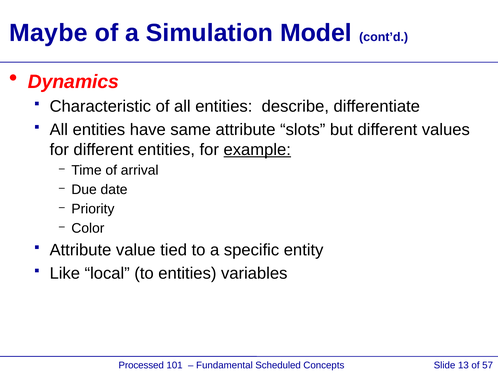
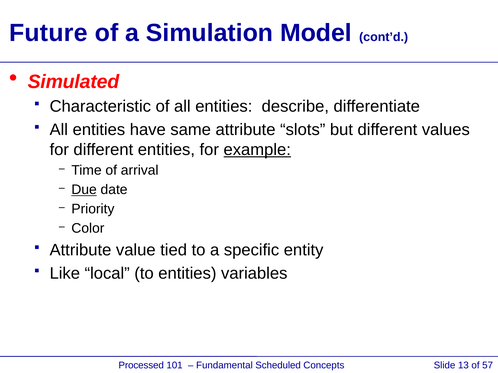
Maybe: Maybe -> Future
Dynamics: Dynamics -> Simulated
Due underline: none -> present
